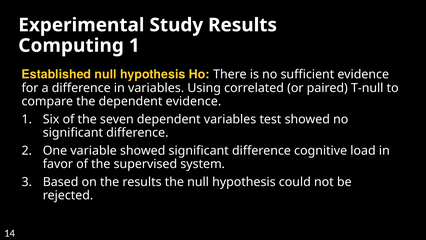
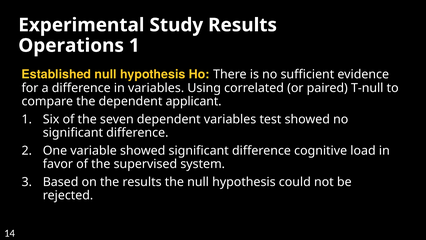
Computing: Computing -> Operations
dependent evidence: evidence -> applicant
